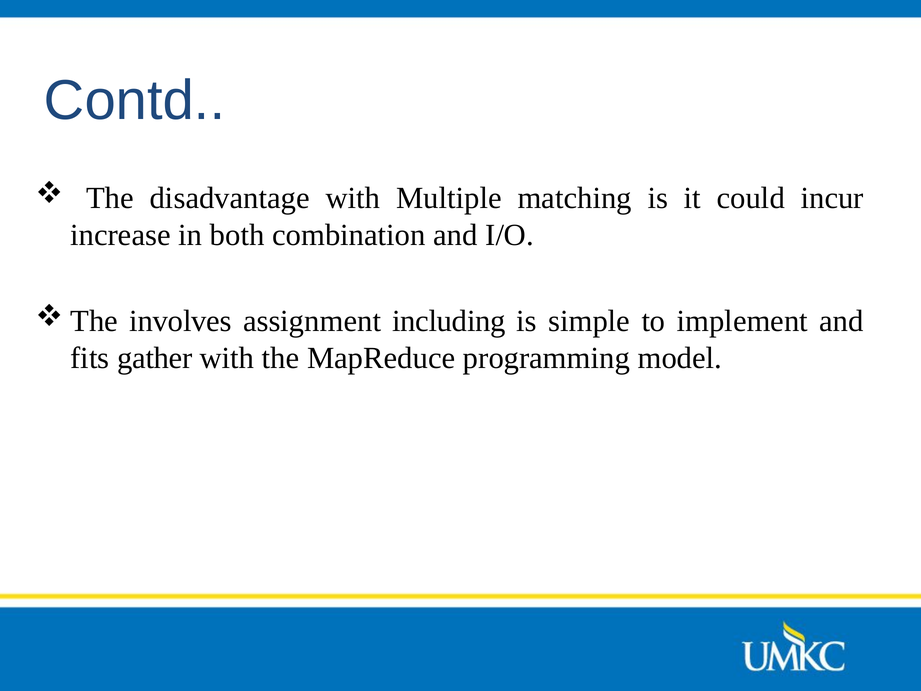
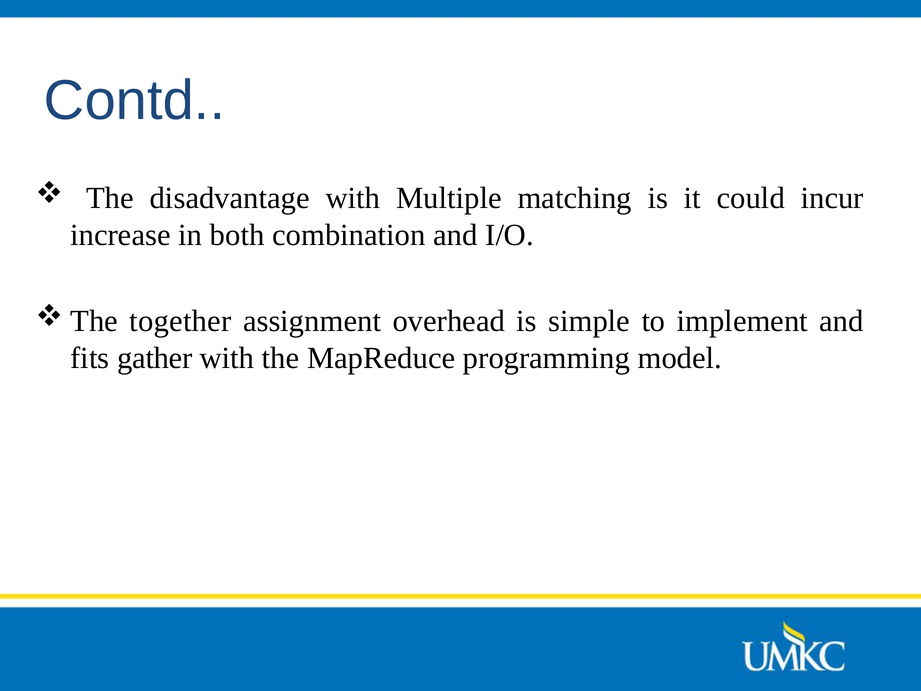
involves: involves -> together
including: including -> overhead
